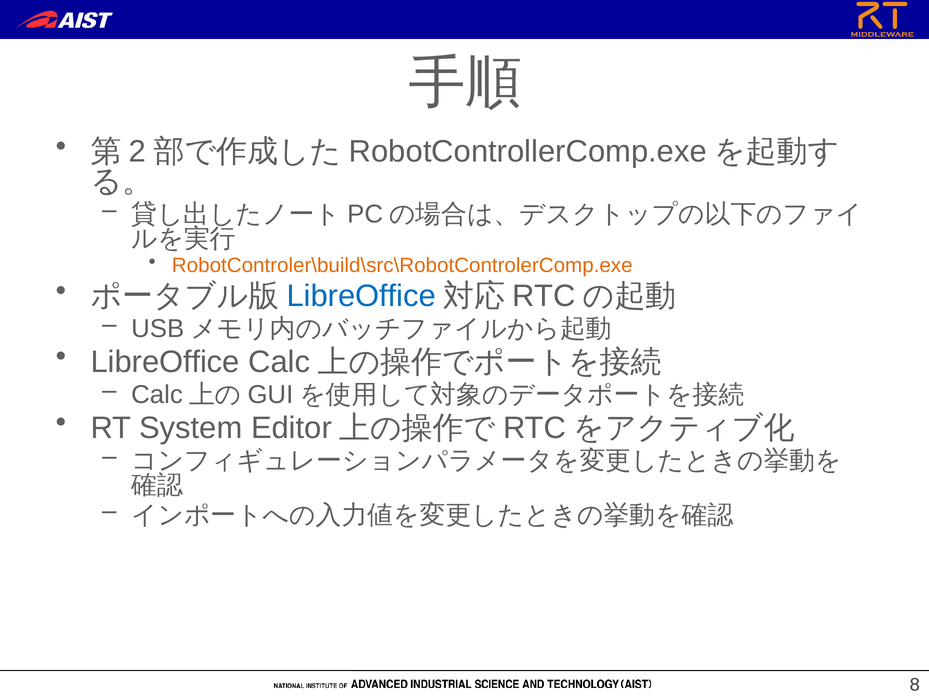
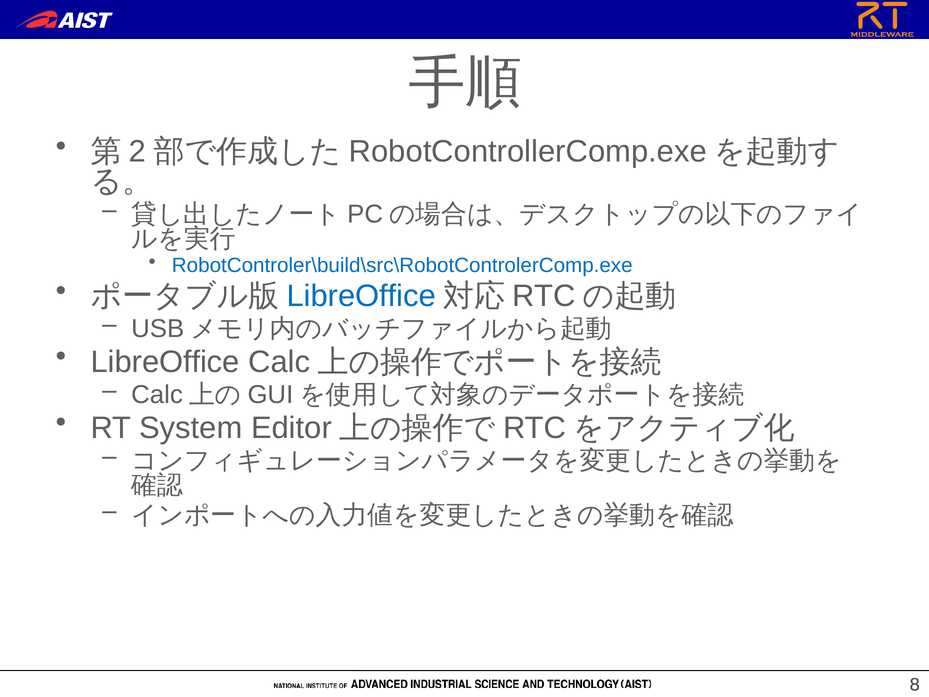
RobotControler\build\src\RobotControlerComp.exe colour: orange -> blue
